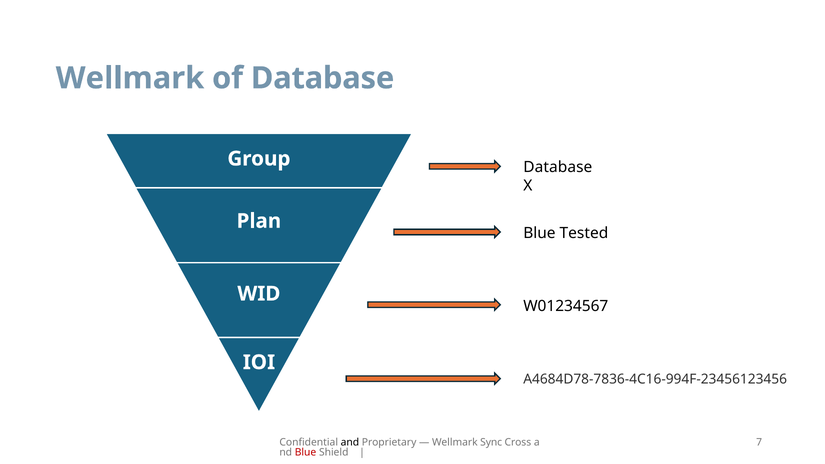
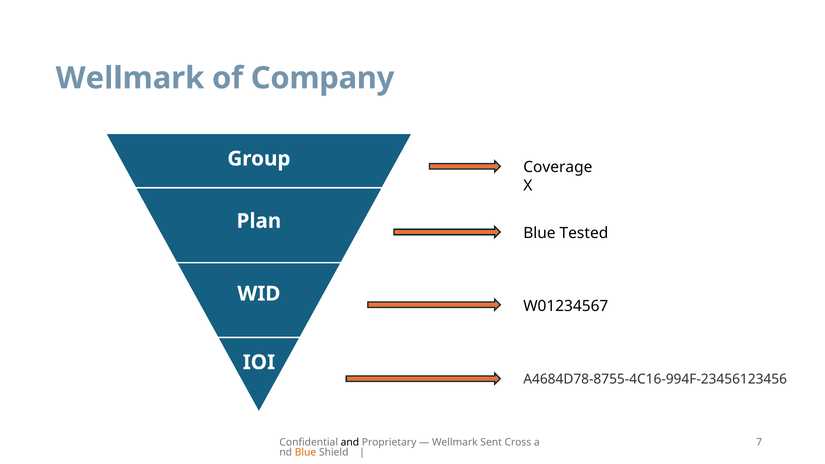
of Database: Database -> Company
Database at (558, 167): Database -> Coverage
A4684D78-7836-4C16-994F-23456123456: A4684D78-7836-4C16-994F-23456123456 -> A4684D78-8755-4C16-994F-23456123456
Sync: Sync -> Sent
Blue at (306, 453) colour: red -> orange
